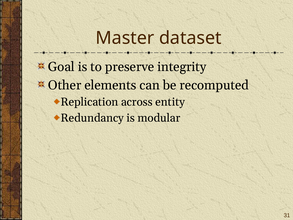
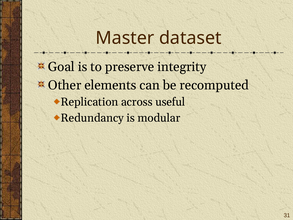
entity: entity -> useful
